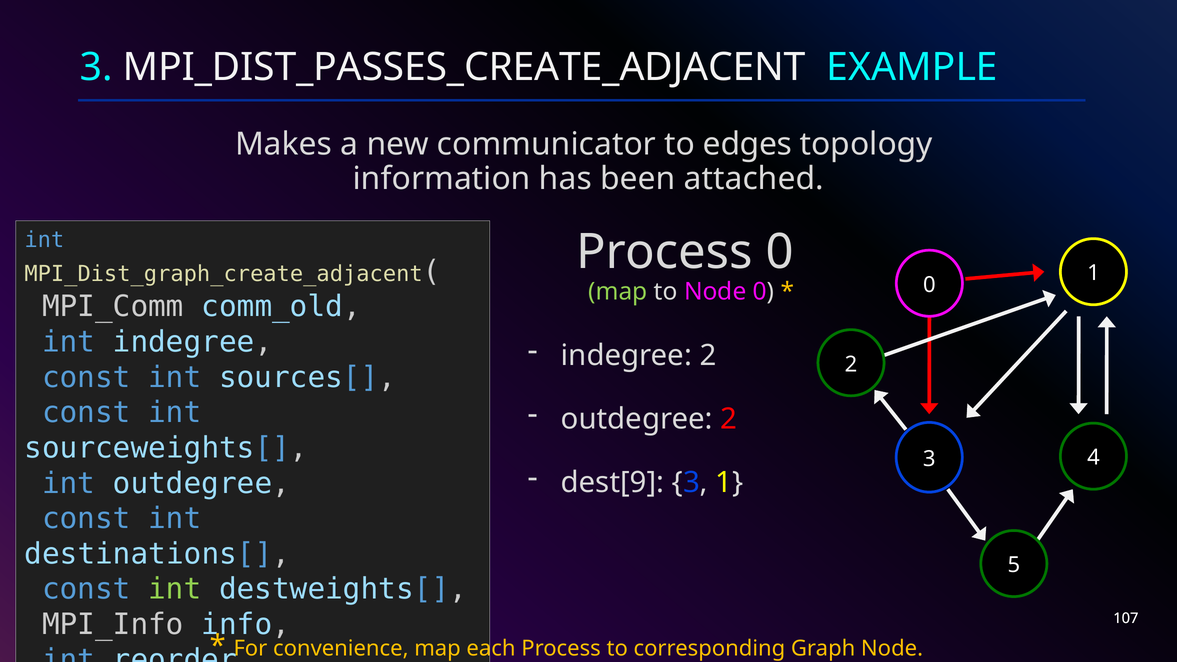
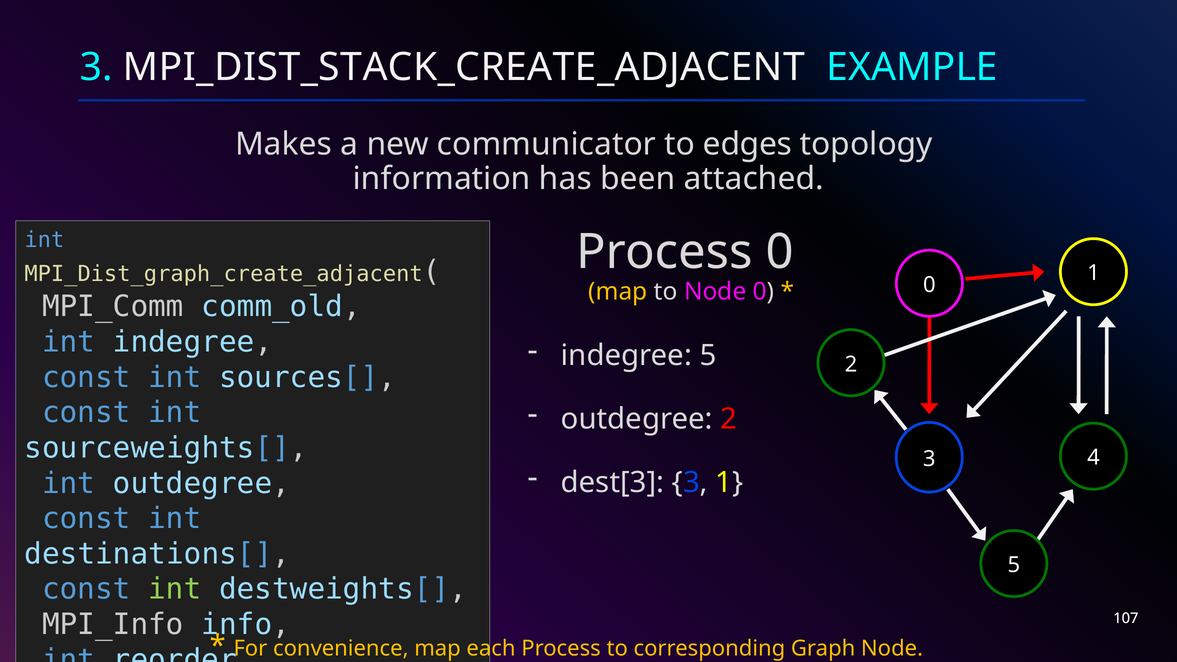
MPI_DIST_PASSES_CREATE_ADJACENT: MPI_DIST_PASSES_CREATE_ADJACENT -> MPI_DIST_STACK_CREATE_ADJACENT
map at (618, 292) colour: light green -> yellow
indegree 2: 2 -> 5
dest[9: dest[9 -> dest[3
